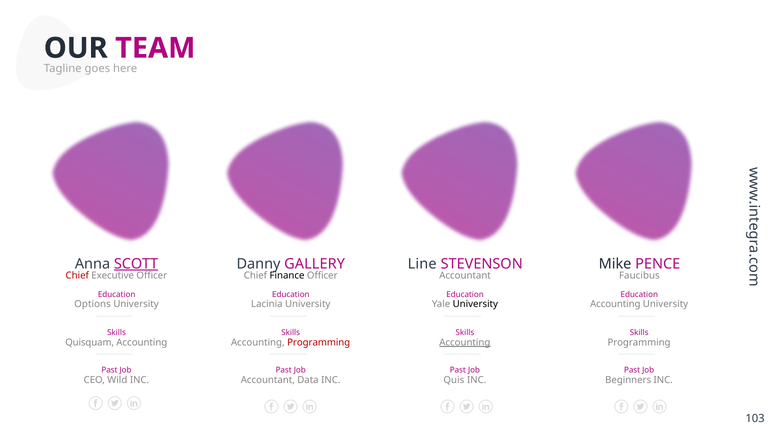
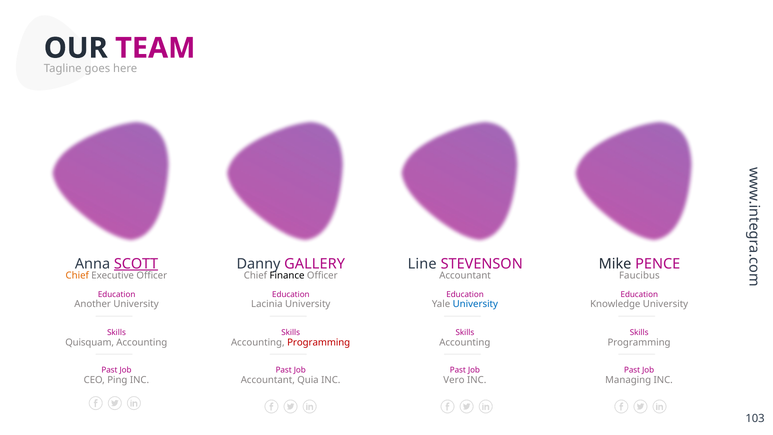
Chief at (77, 275) colour: red -> orange
Options: Options -> Another
University at (475, 304) colour: black -> blue
Accounting at (615, 304): Accounting -> Knowledge
Accounting at (465, 342) underline: present -> none
Wild: Wild -> Ping
Data: Data -> Quia
Quis: Quis -> Vero
Beginners: Beginners -> Managing
